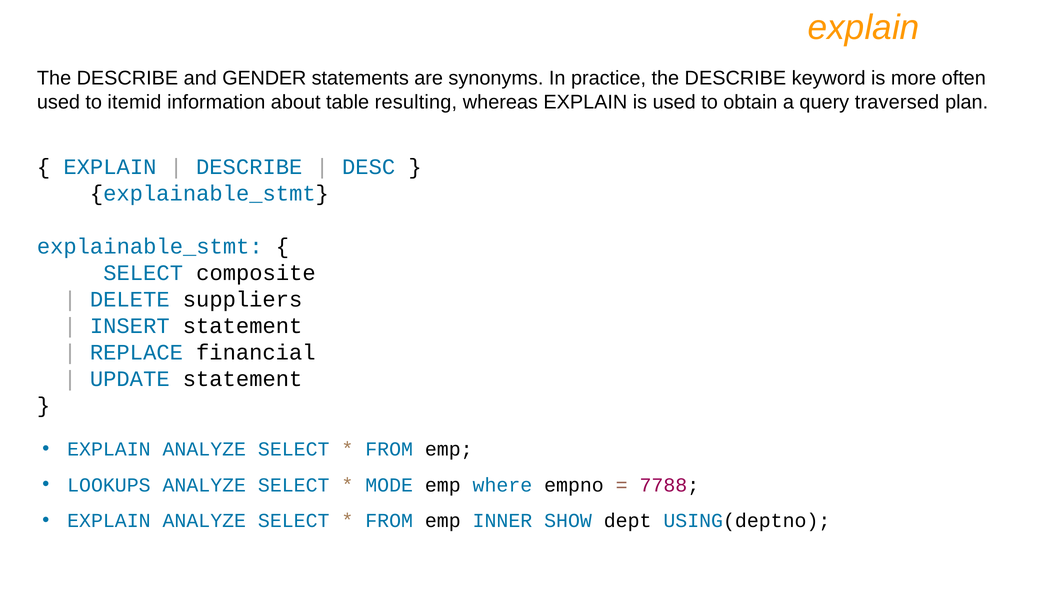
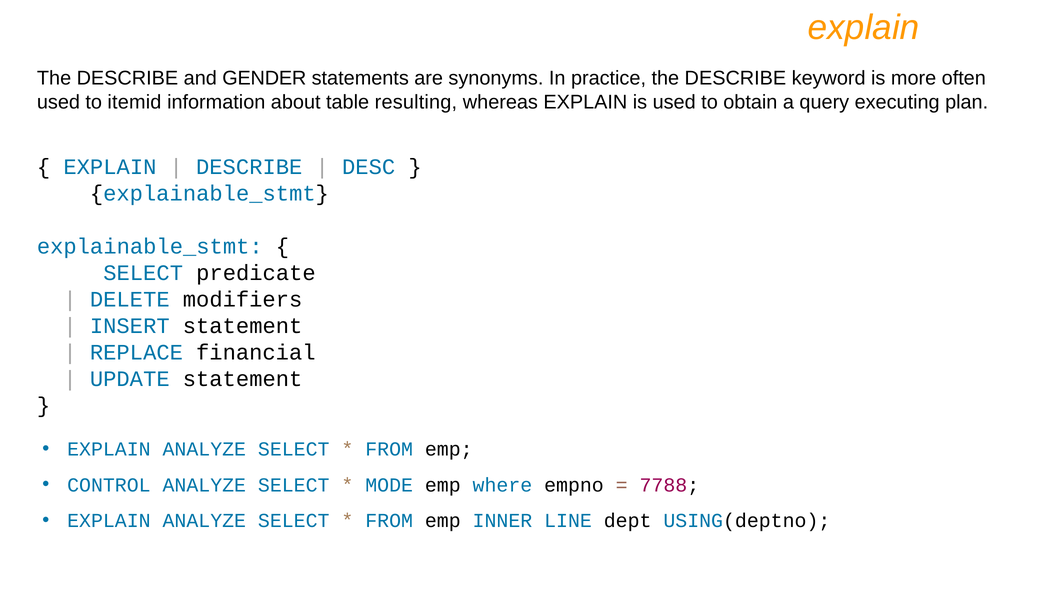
traversed: traversed -> executing
composite: composite -> predicate
suppliers: suppliers -> modifiers
LOOKUPS: LOOKUPS -> CONTROL
SHOW: SHOW -> LINE
